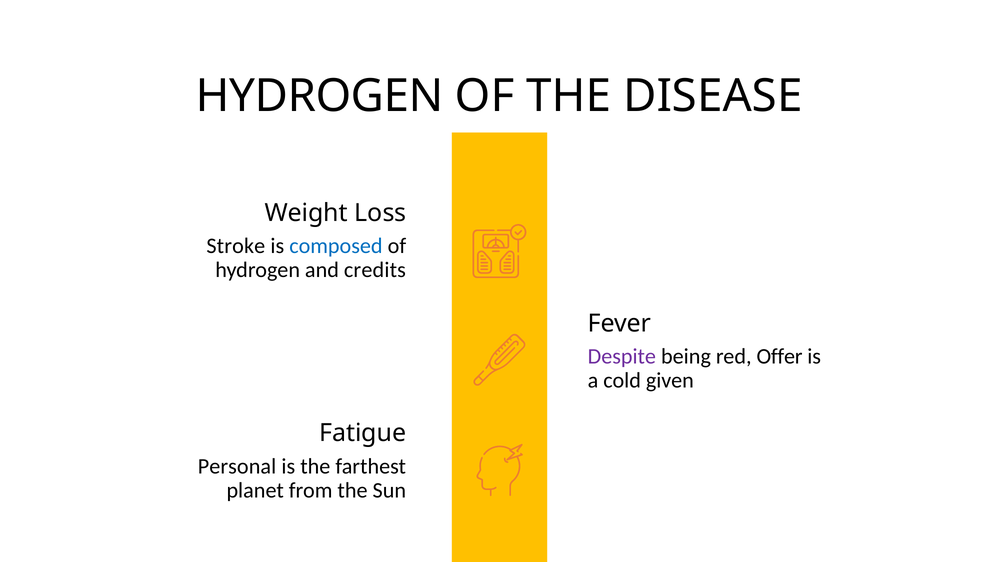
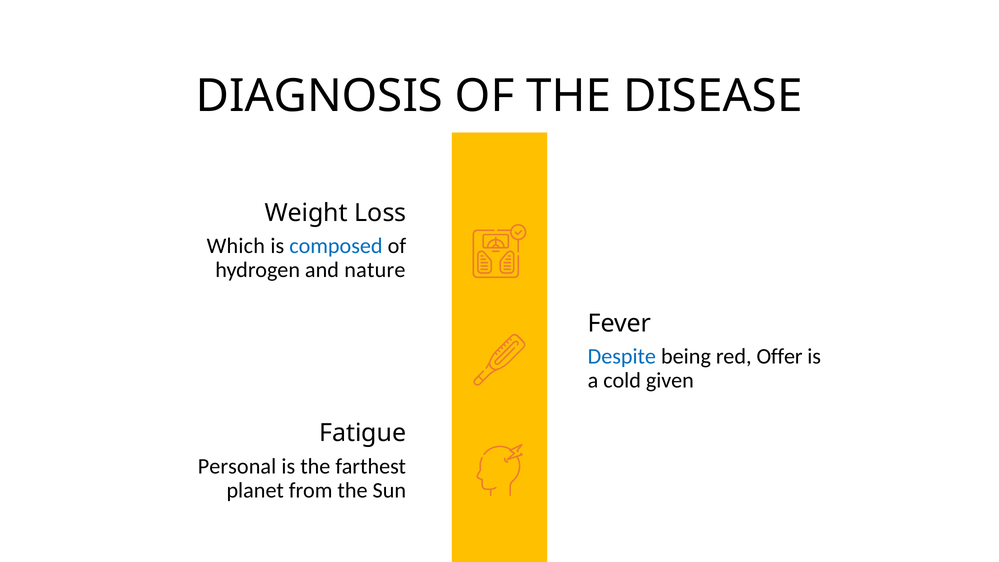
HYDROGEN at (320, 96): HYDROGEN -> DIAGNOSIS
Stroke: Stroke -> Which
credits: credits -> nature
Despite colour: purple -> blue
